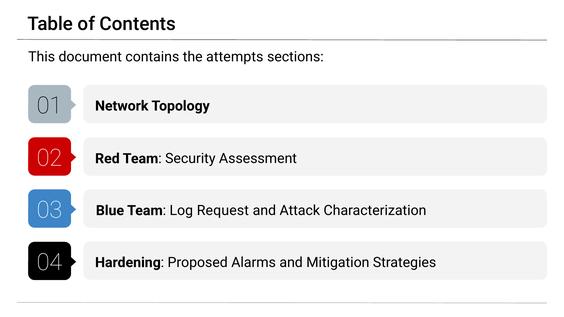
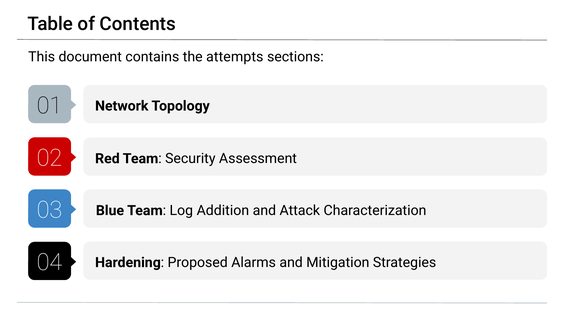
Request: Request -> Addition
